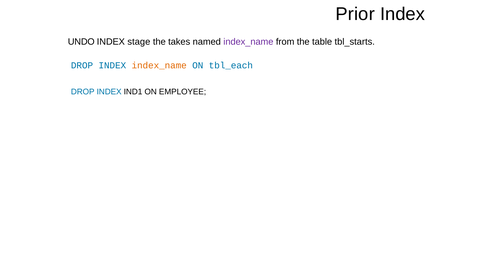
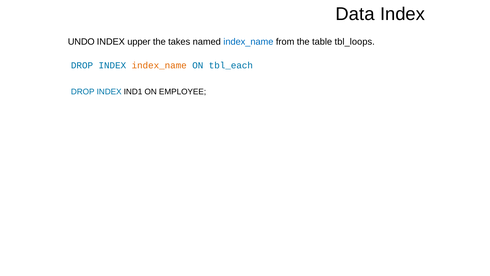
Prior: Prior -> Data
stage: stage -> upper
index_name at (248, 42) colour: purple -> blue
tbl_starts: tbl_starts -> tbl_loops
